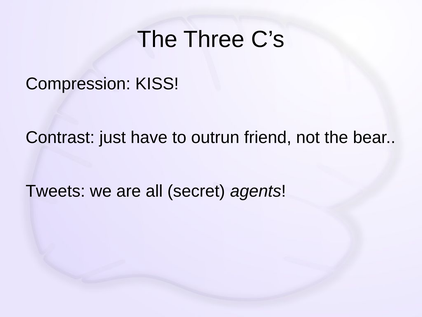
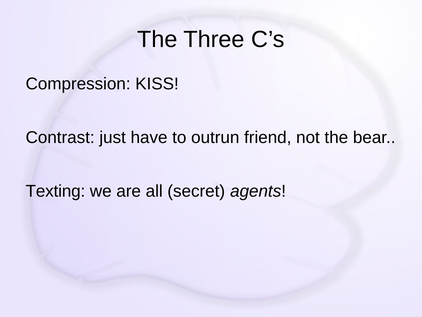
Tweets: Tweets -> Texting
